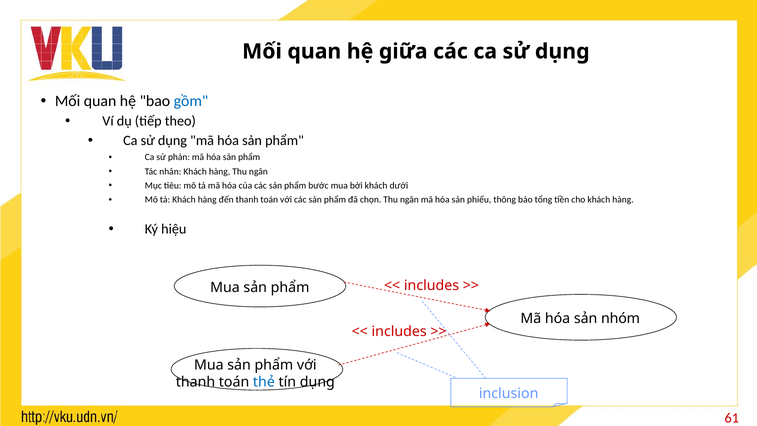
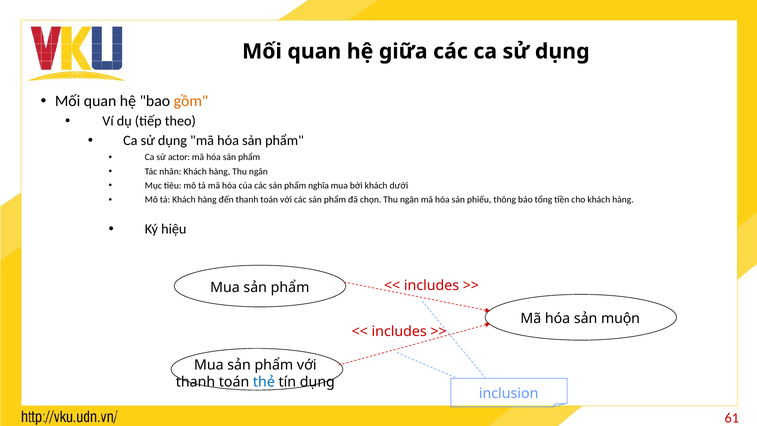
gồm colour: blue -> orange
phản: phản -> actor
bước: bước -> nghĩa
nhóm: nhóm -> muộn
